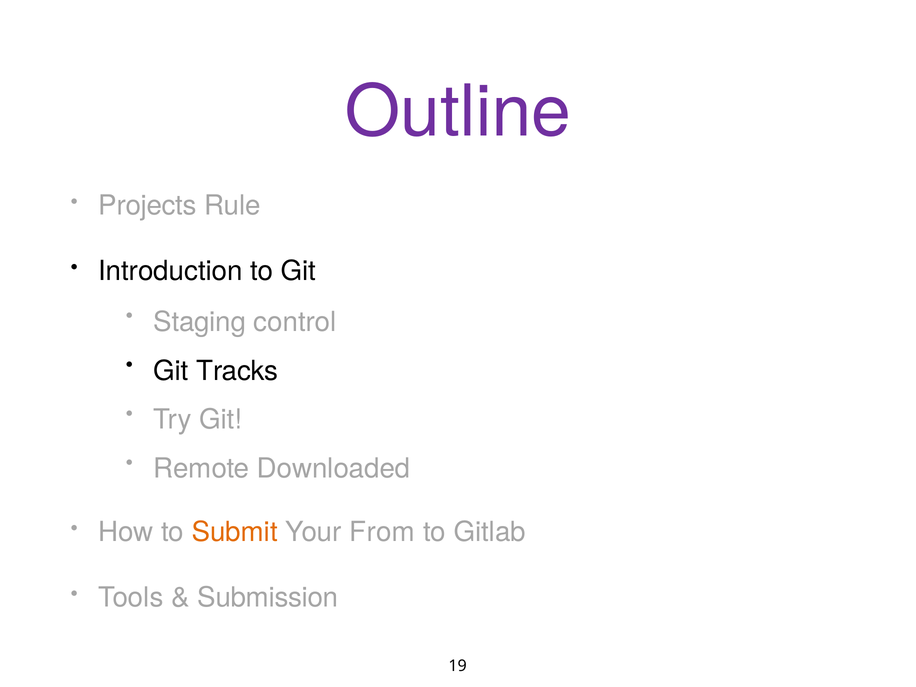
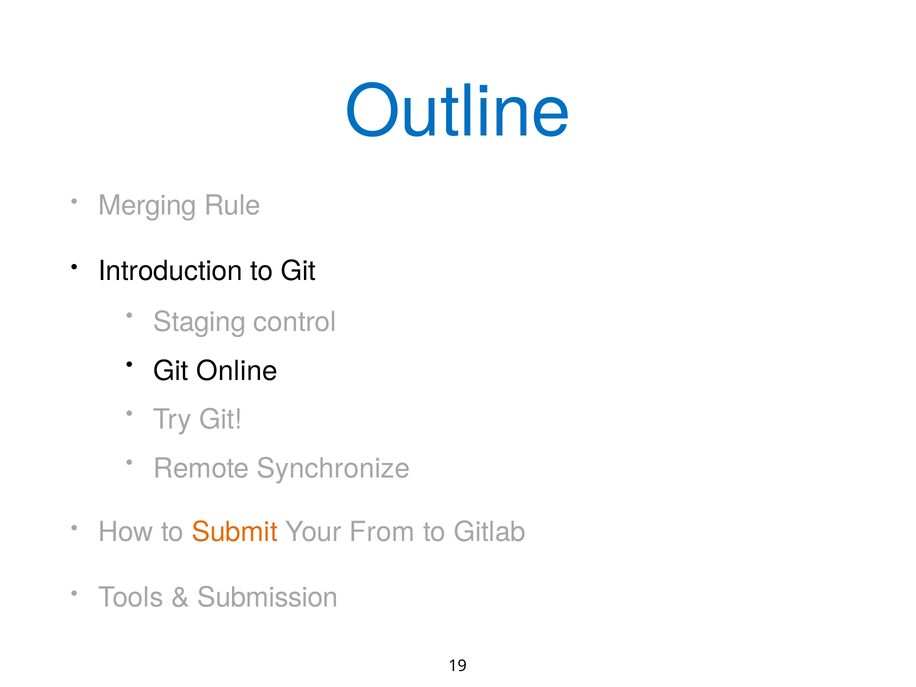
Outline colour: purple -> blue
Projects: Projects -> Merging
Tracks: Tracks -> Online
Downloaded: Downloaded -> Synchronize
